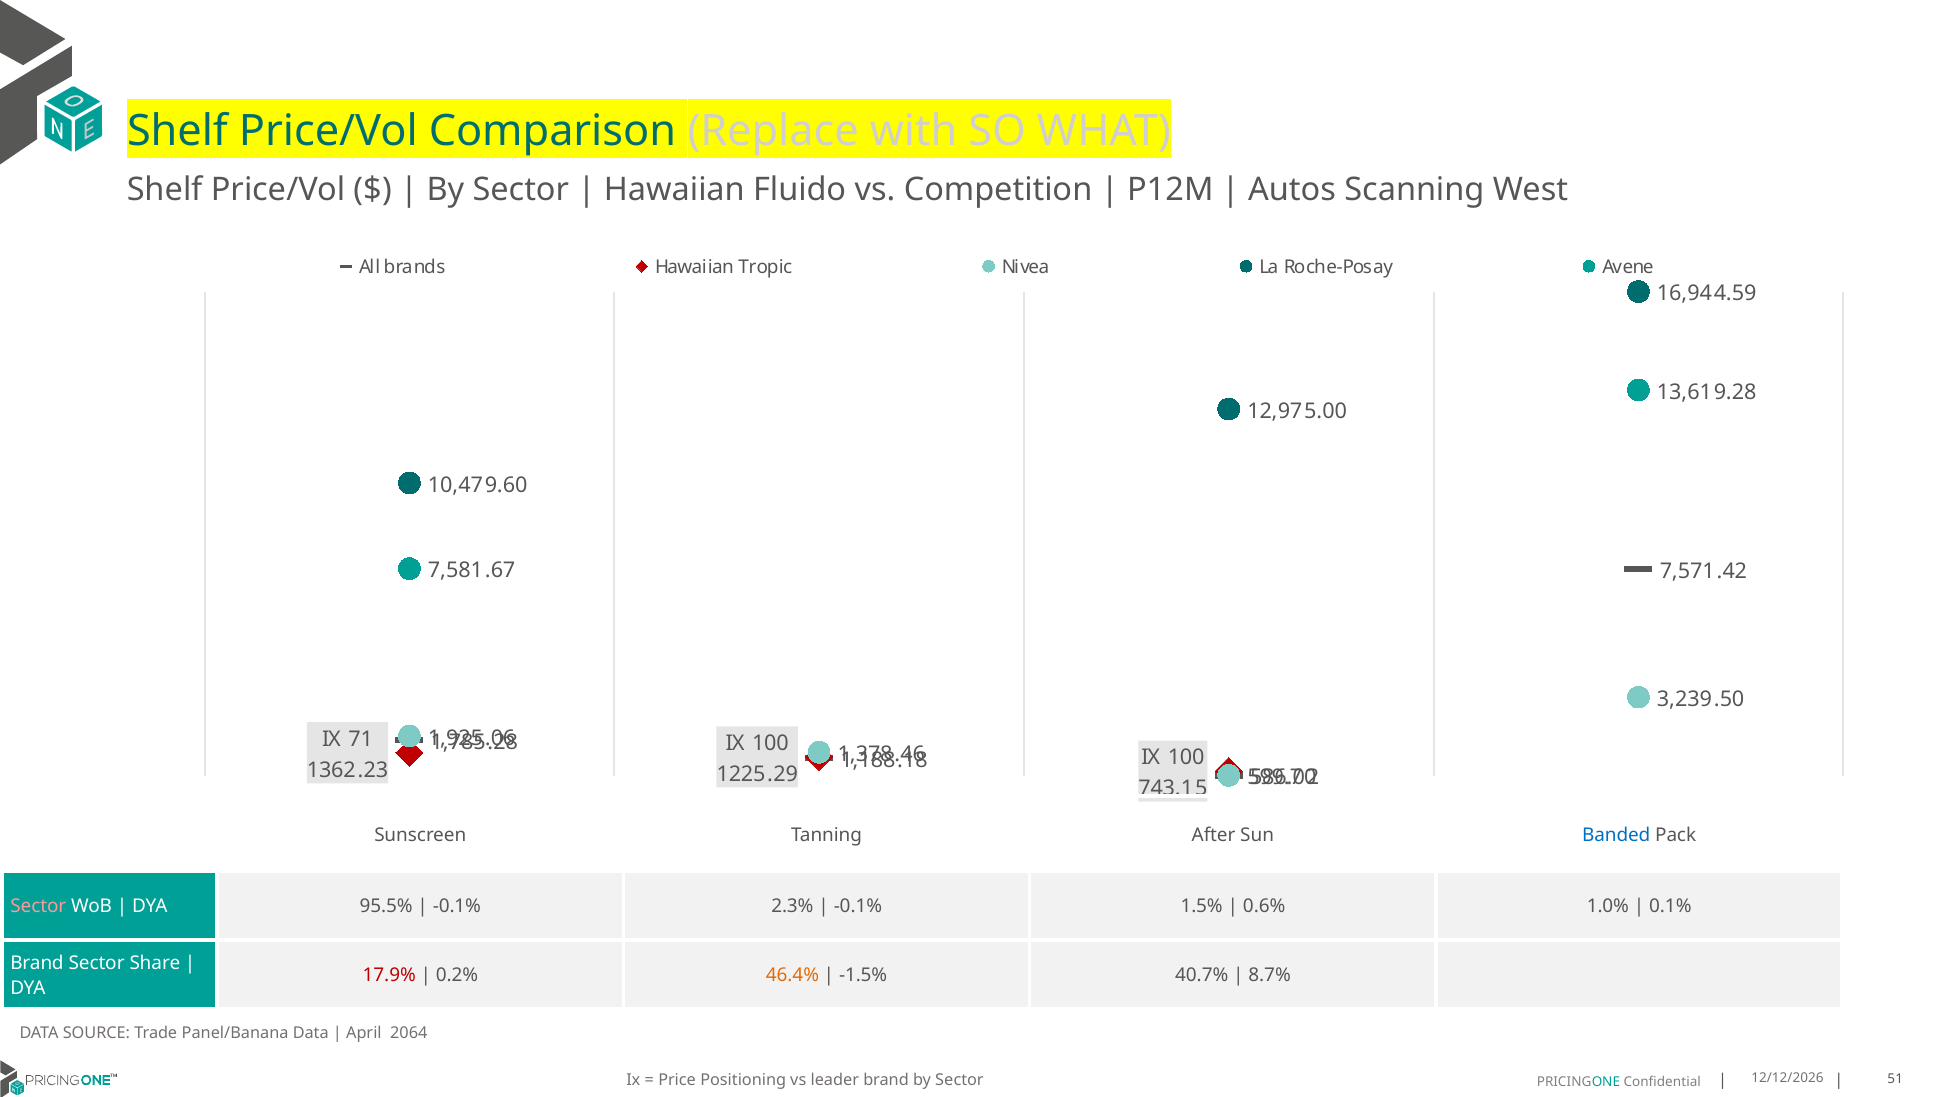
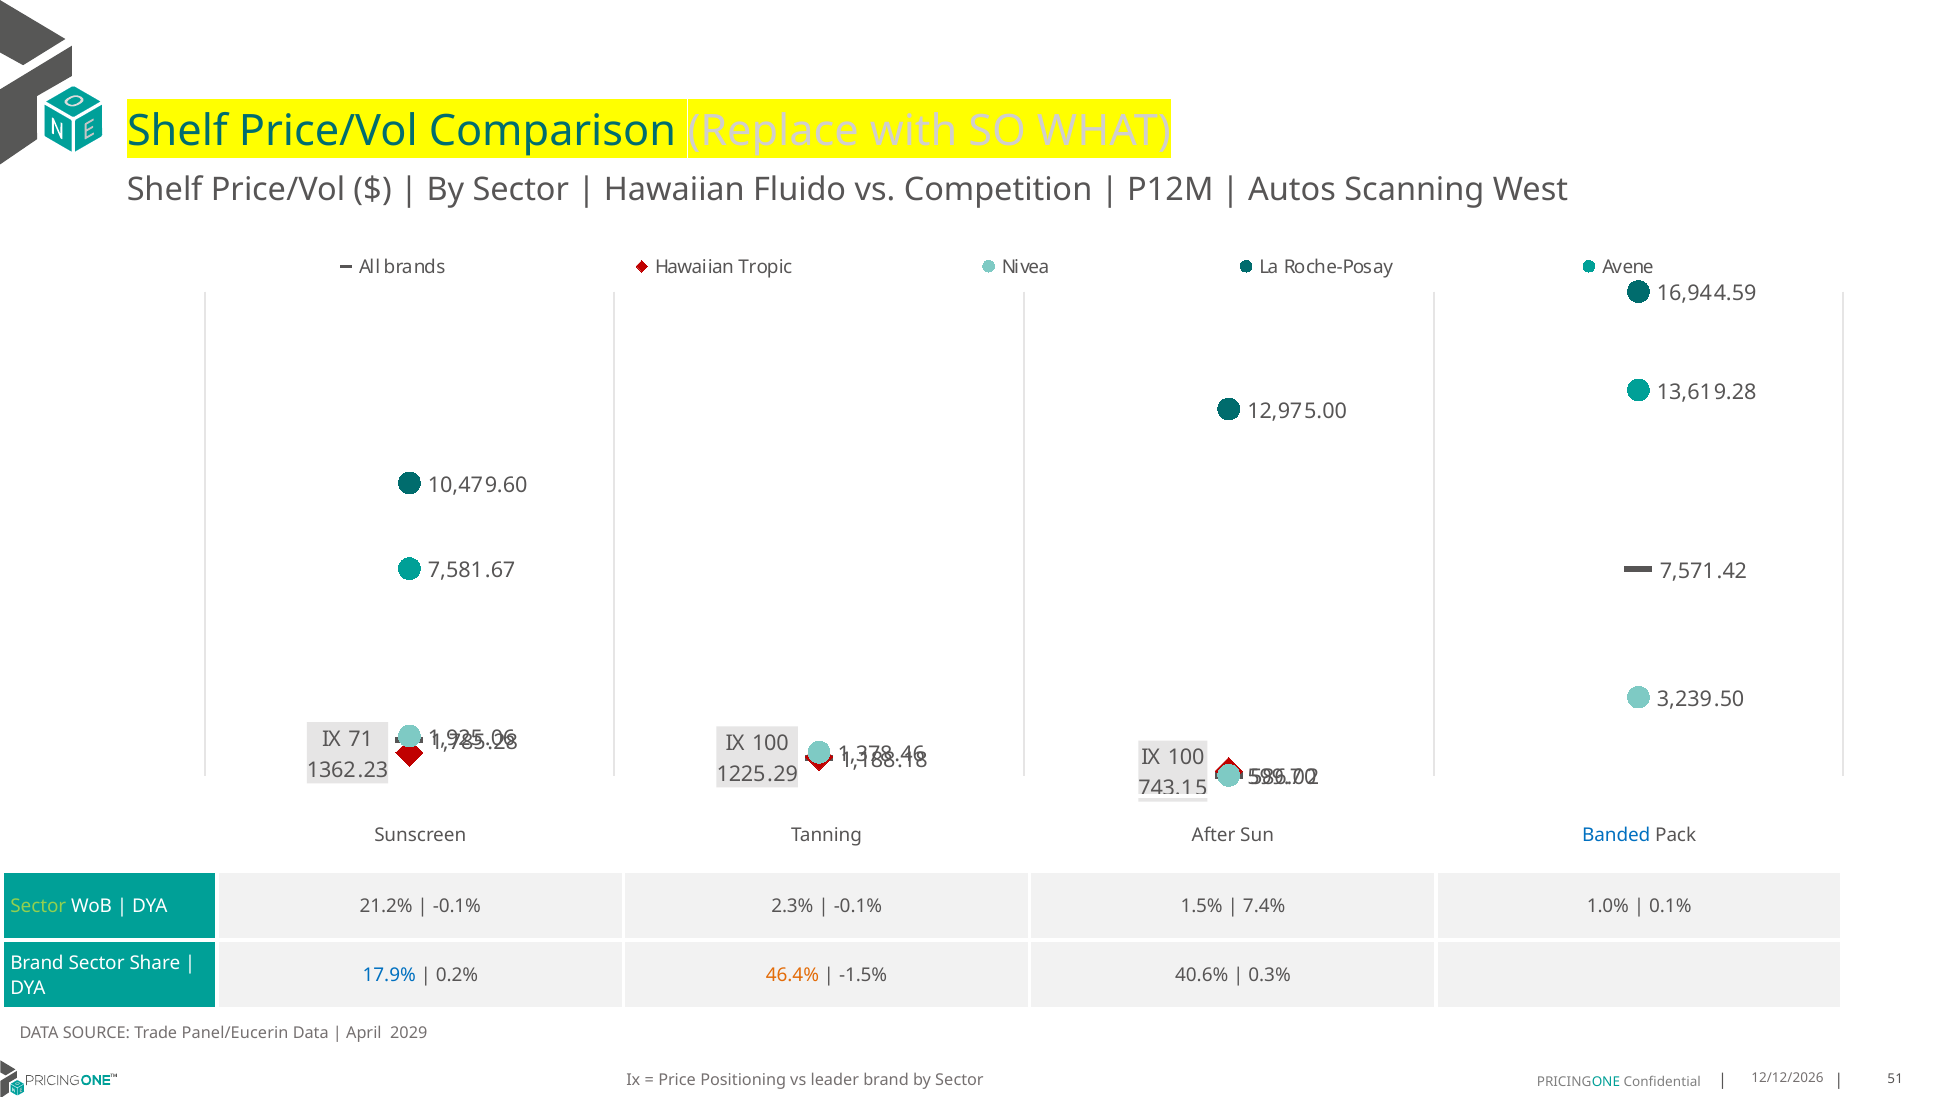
Sector at (38, 907) colour: pink -> light green
95.5%: 95.5% -> 21.2%
0.6%: 0.6% -> 7.4%
17.9% colour: red -> blue
40.7%: 40.7% -> 40.6%
8.7%: 8.7% -> 0.3%
Panel/Banana: Panel/Banana -> Panel/Eucerin
2064: 2064 -> 2029
